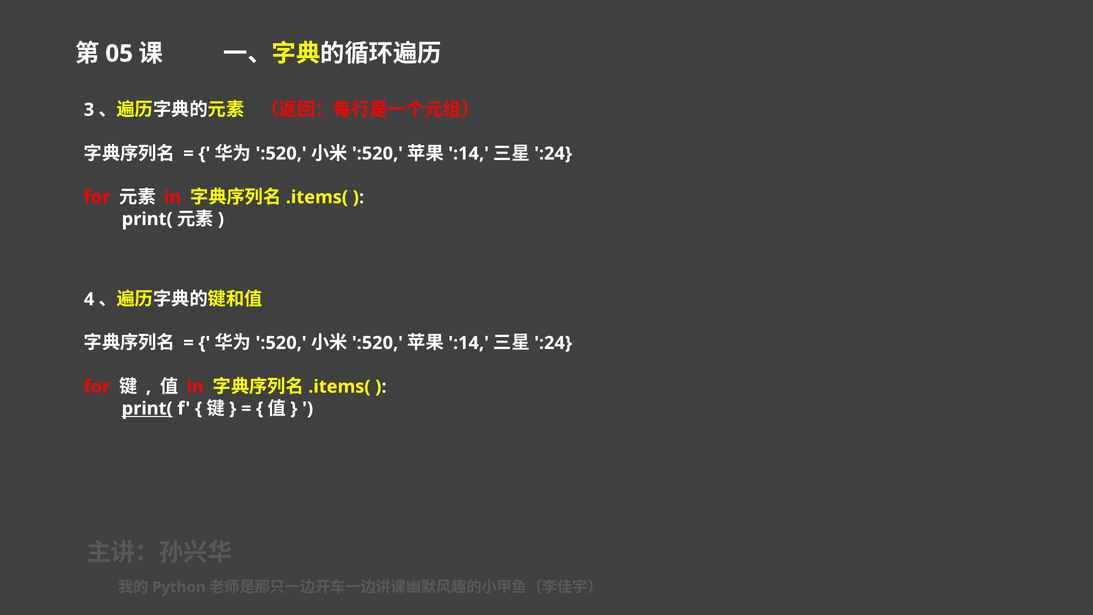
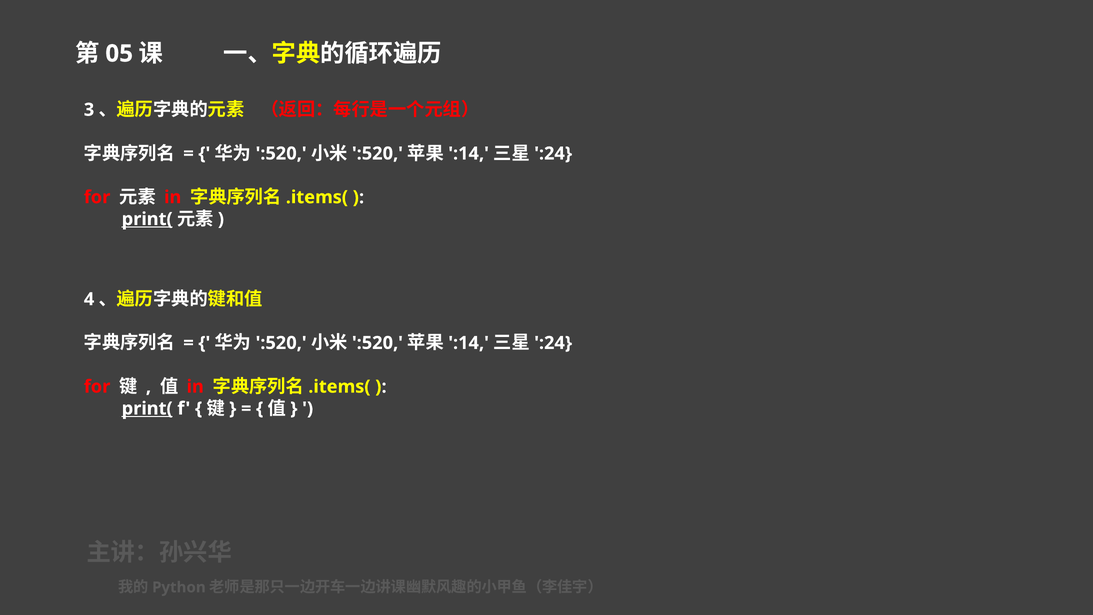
print( at (147, 219) underline: none -> present
